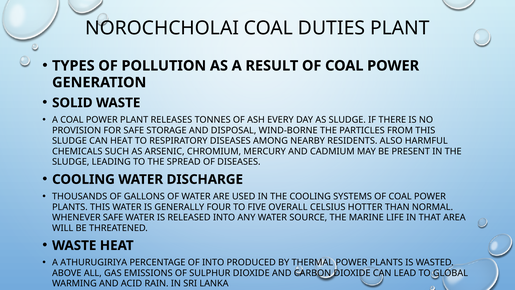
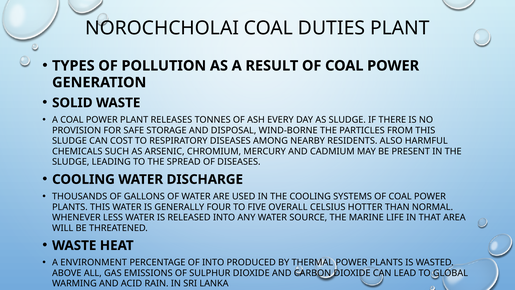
CAN HEAT: HEAT -> COST
WHENEVER SAFE: SAFE -> LESS
ATHURUGIRIYA: ATHURUGIRIYA -> ENVIRONMENT
